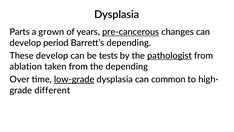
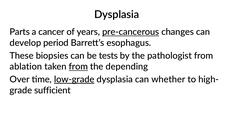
grown: grown -> cancer
Barrett’s depending: depending -> esophagus
These develop: develop -> biopsies
pathologist underline: present -> none
from at (78, 66) underline: none -> present
common: common -> whether
different: different -> sufficient
